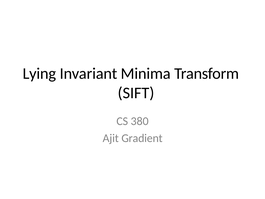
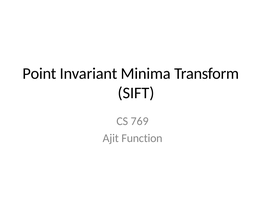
Lying: Lying -> Point
380: 380 -> 769
Gradient: Gradient -> Function
